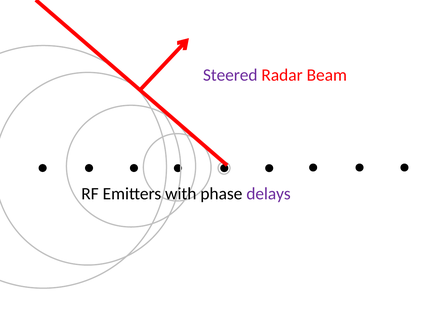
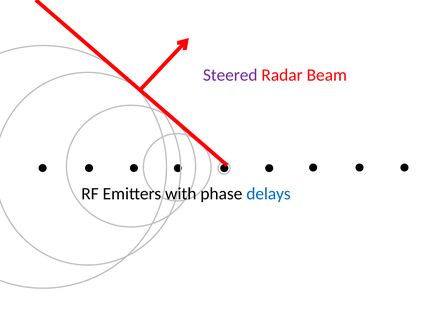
delays colour: purple -> blue
